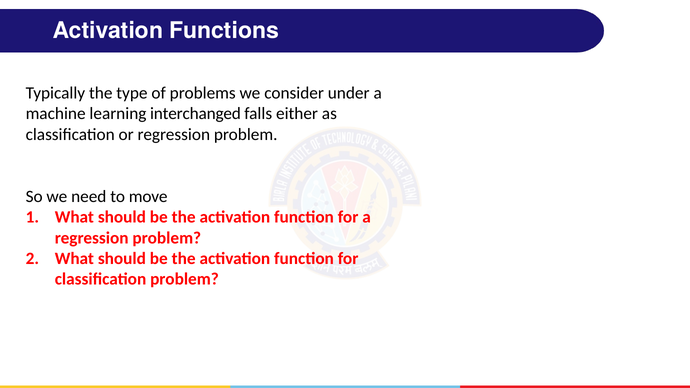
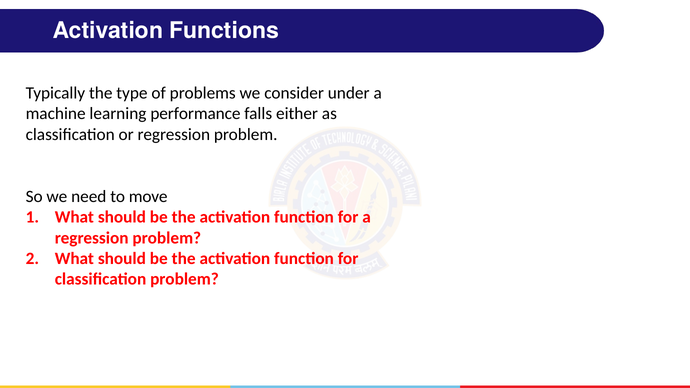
interchanged: interchanged -> performance
